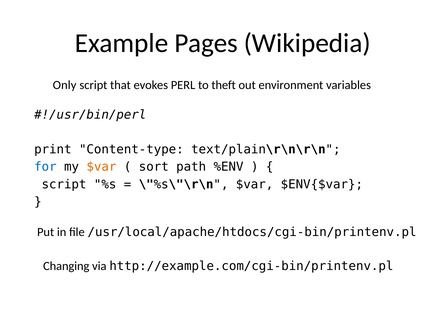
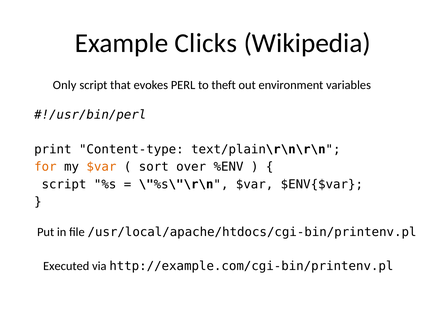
Pages: Pages -> Clicks
for colour: blue -> orange
path: path -> over
Changing: Changing -> Executed
